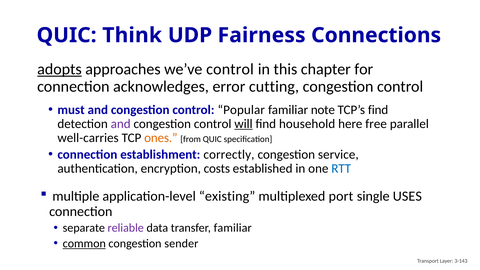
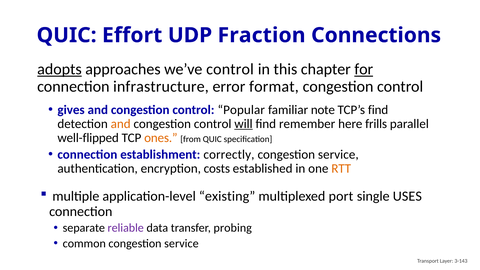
Think: Think -> Effort
Fairness: Fairness -> Fraction
for underline: none -> present
acknowledges: acknowledges -> infrastructure
cutting: cutting -> format
must: must -> gives
and at (121, 124) colour: purple -> orange
household: household -> remember
free: free -> frills
well-carries: well-carries -> well-flipped
RTT colour: blue -> orange
transfer familiar: familiar -> probing
common underline: present -> none
sender at (181, 243): sender -> service
